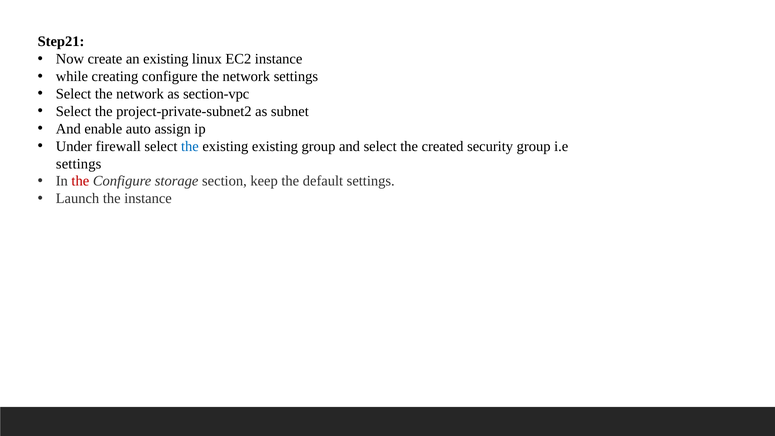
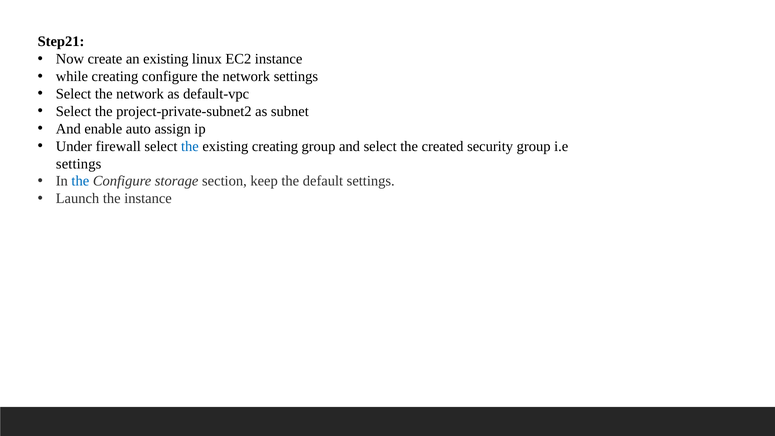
section-vpc: section-vpc -> default-vpc
existing existing: existing -> creating
the at (80, 181) colour: red -> blue
